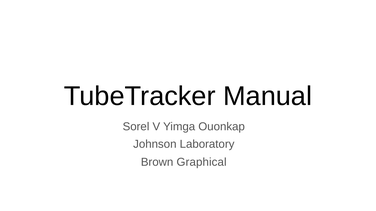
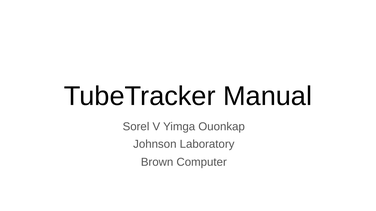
Graphical: Graphical -> Computer
